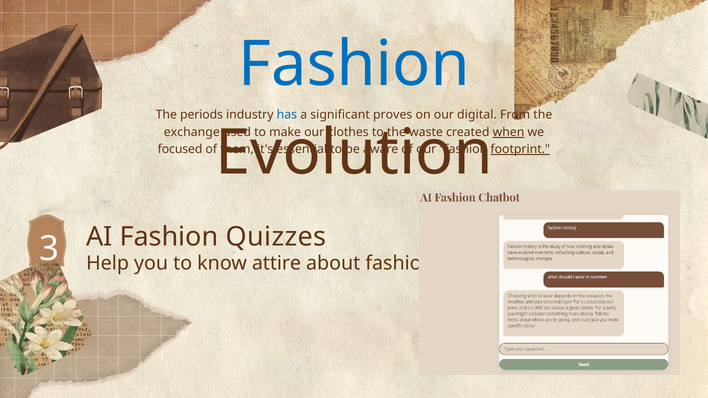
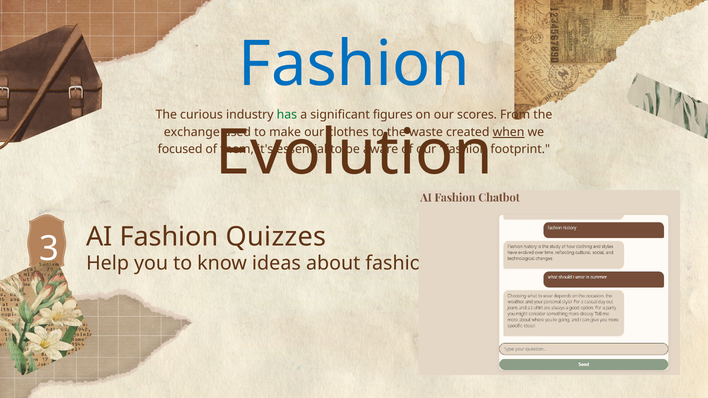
periods: periods -> curious
has colour: blue -> green
proves: proves -> figures
digital: digital -> scores
footprint underline: present -> none
attire: attire -> ideas
